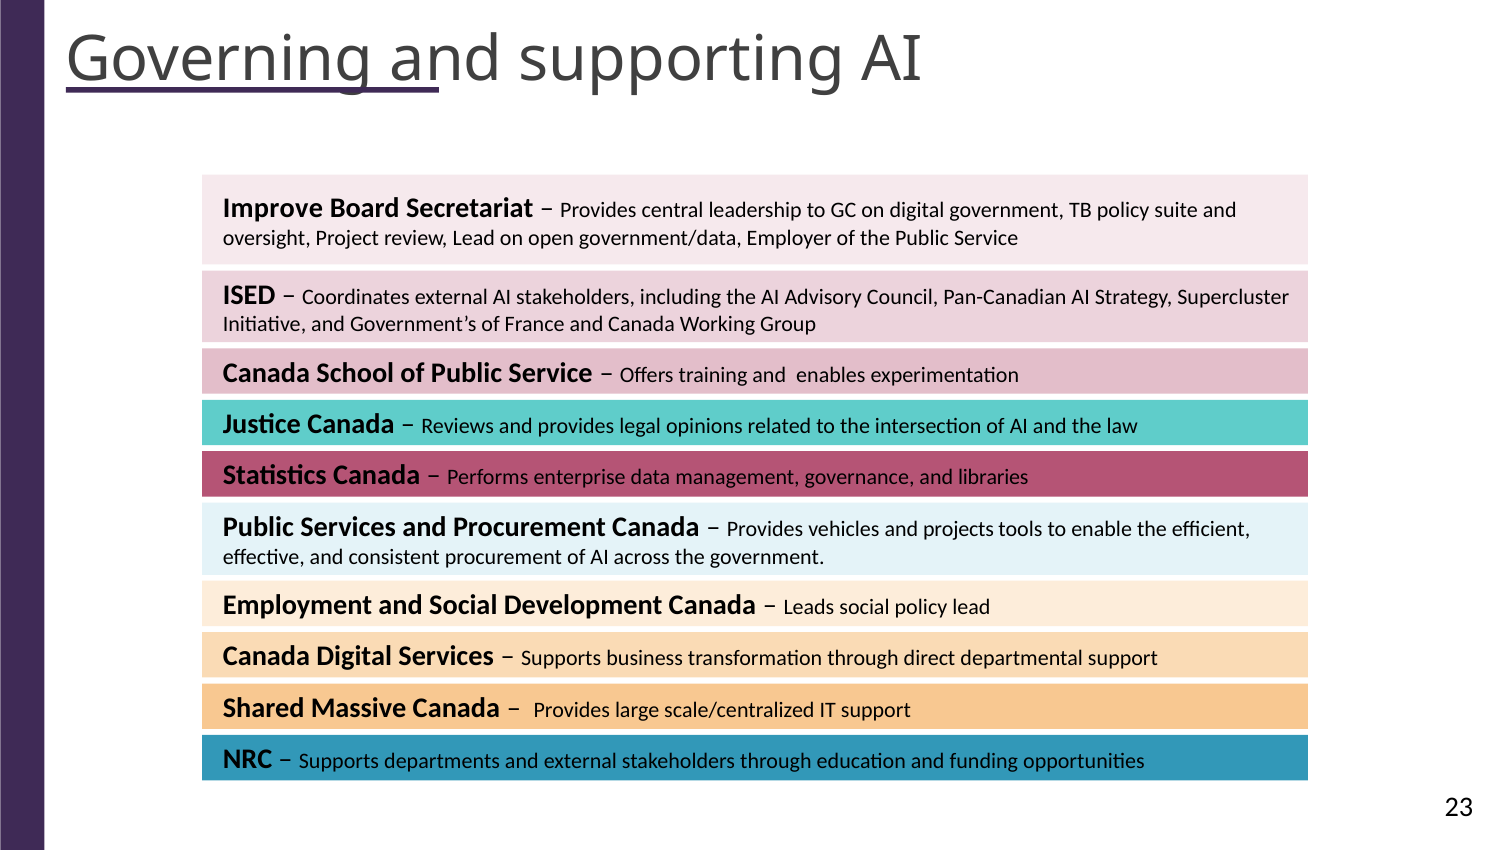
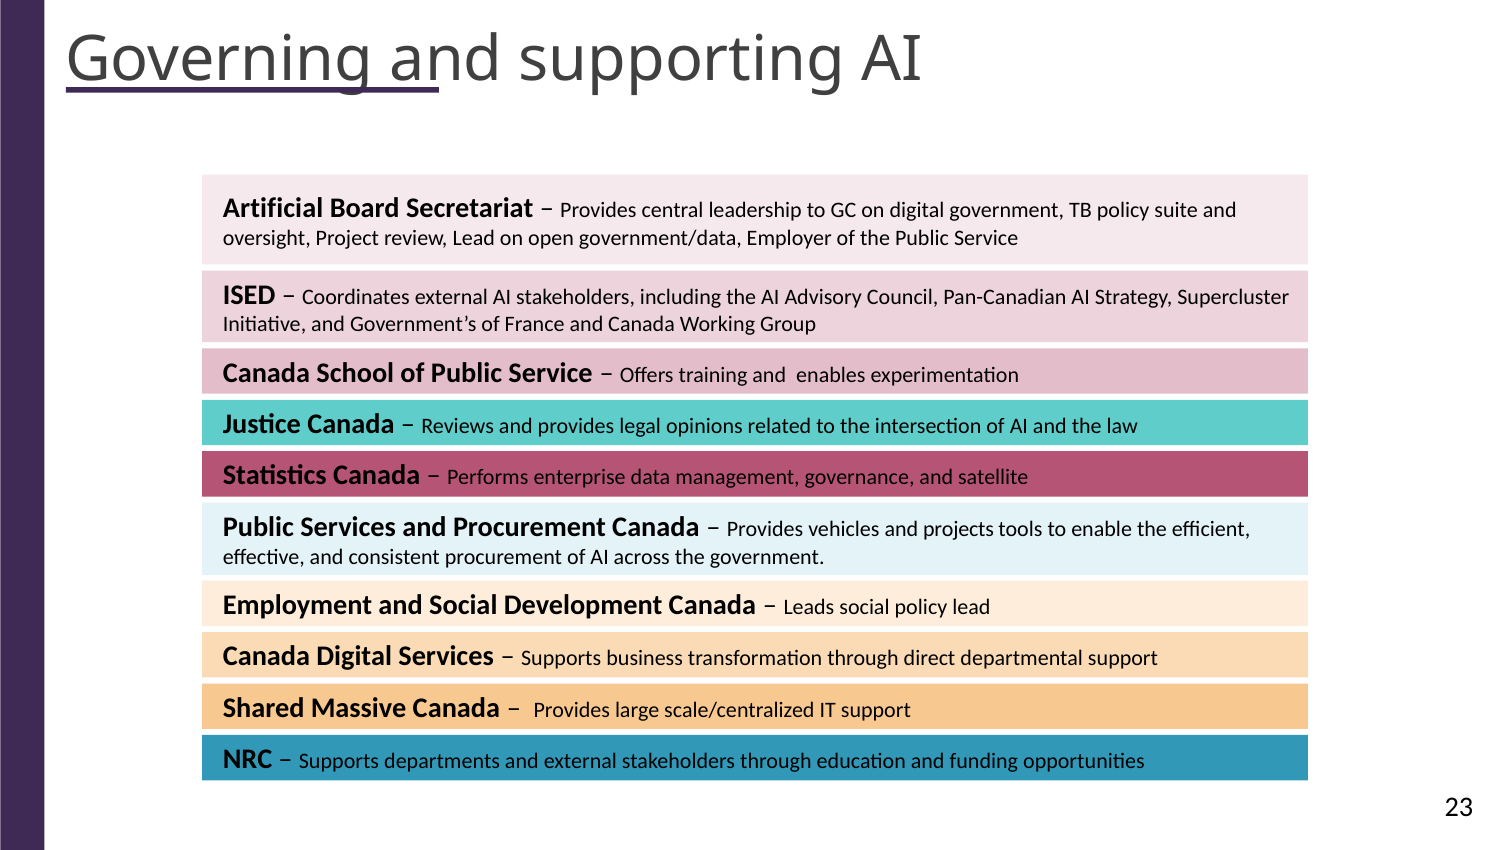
Improve: Improve -> Artificial
libraries: libraries -> satellite
